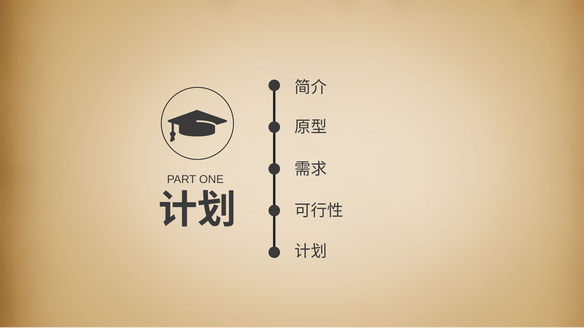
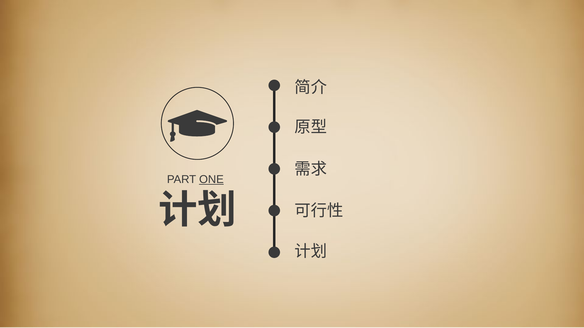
ONE underline: none -> present
